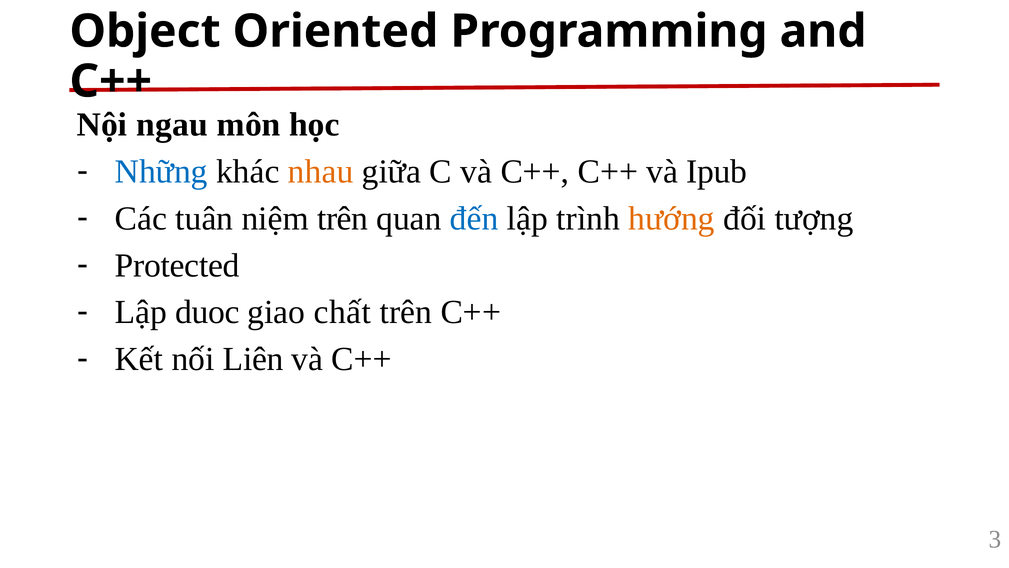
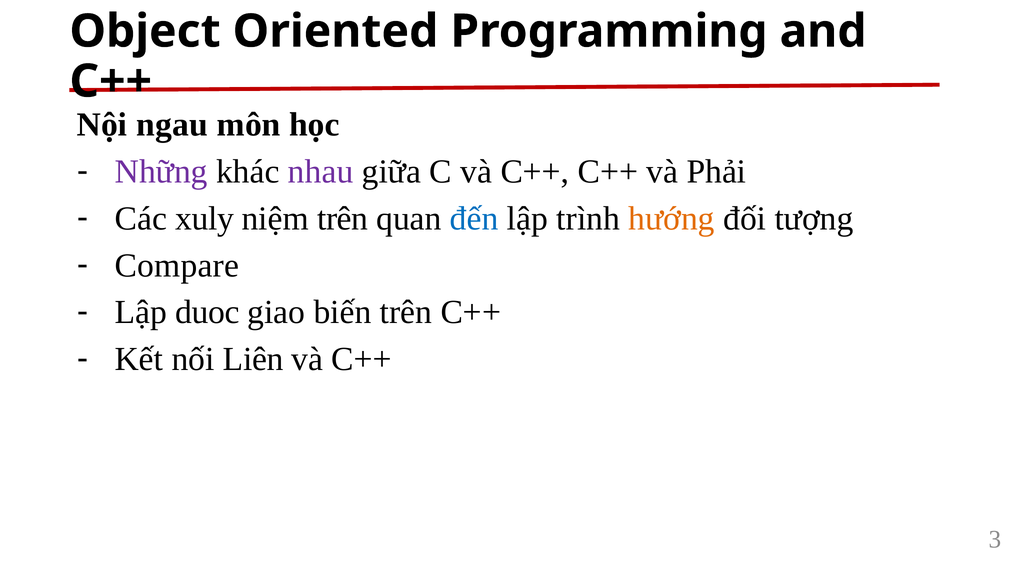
Những colour: blue -> purple
nhau colour: orange -> purple
Ipub: Ipub -> Phải
tuân: tuân -> xuly
Protected: Protected -> Compare
chất: chất -> biến
